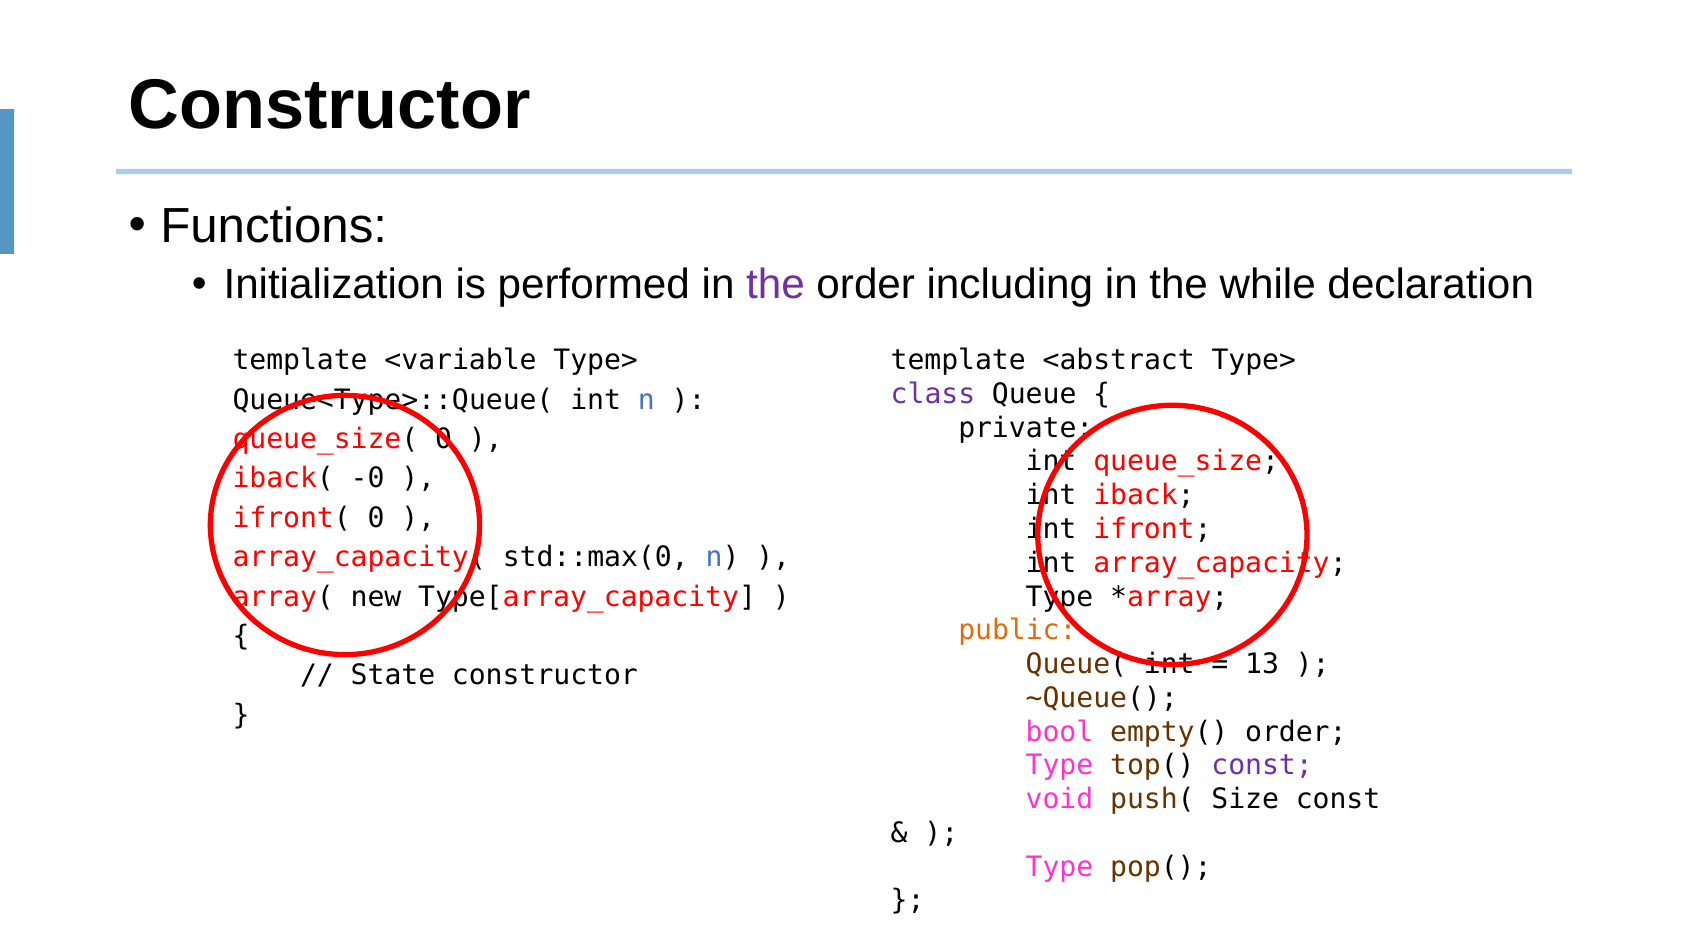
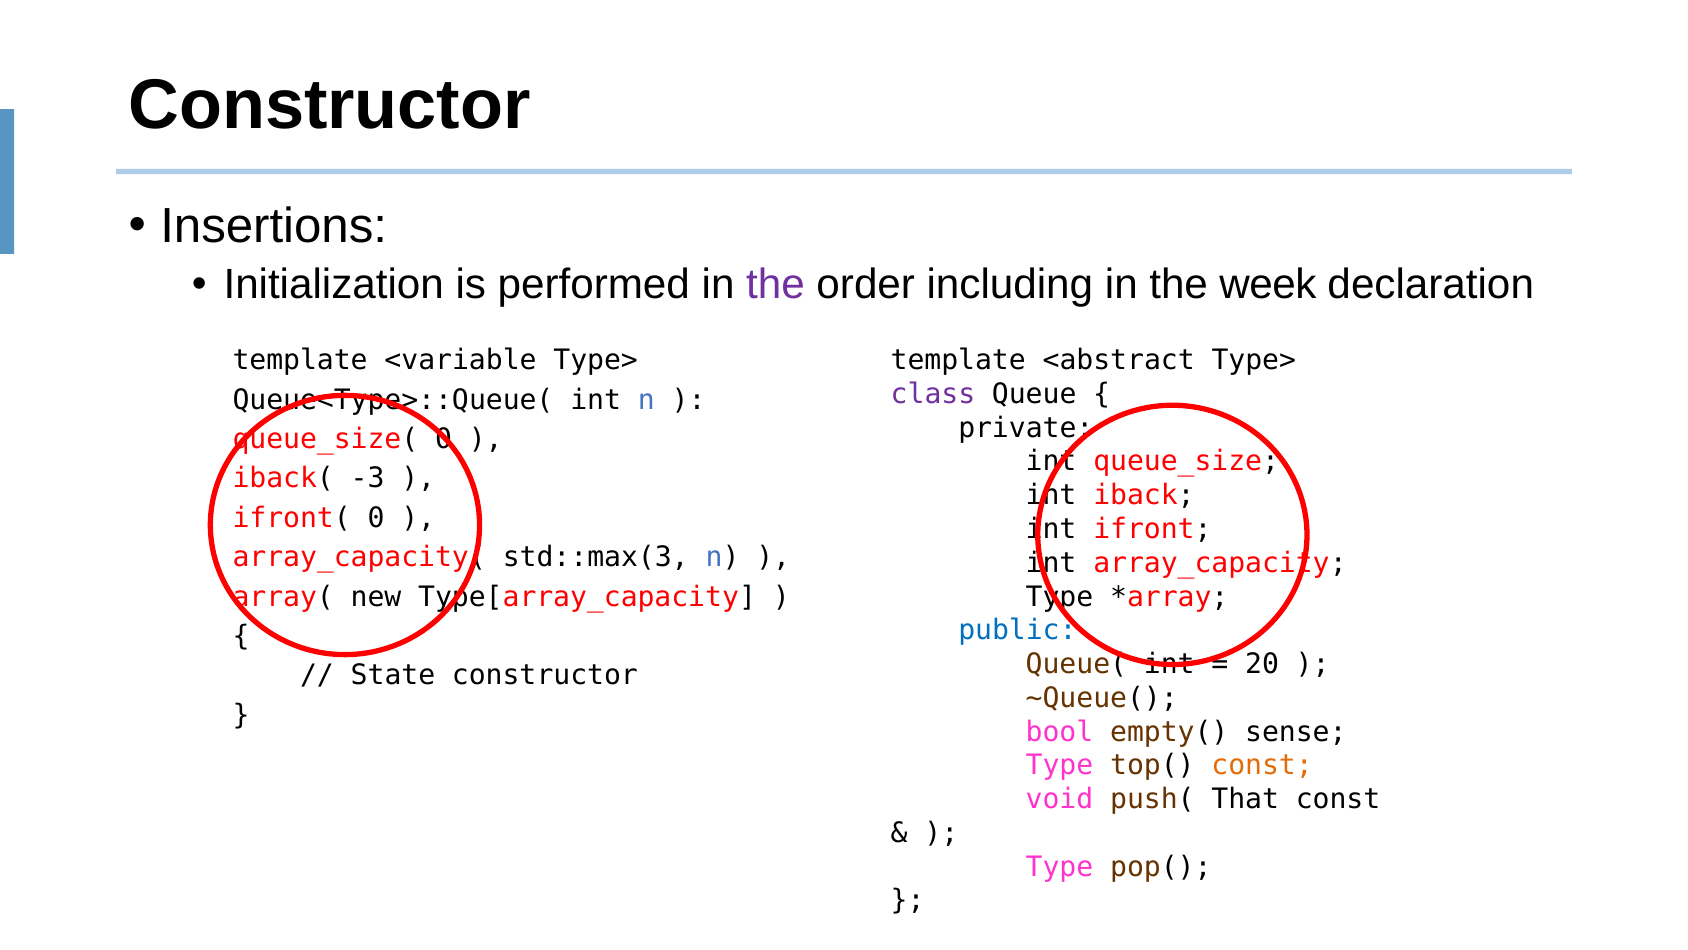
Functions: Functions -> Insertions
while: while -> week
-0: -0 -> -3
std::max(0: std::max(0 -> std::max(3
public colour: orange -> blue
13: 13 -> 20
empty( order: order -> sense
const at (1262, 765) colour: purple -> orange
Size: Size -> That
